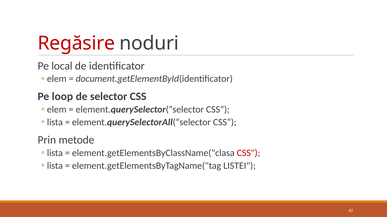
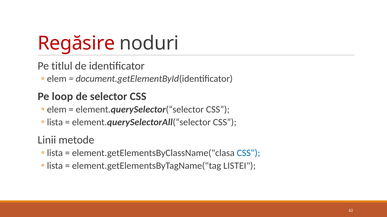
local: local -> titlul
Prin: Prin -> Linii
CSS at (248, 153) colour: red -> blue
